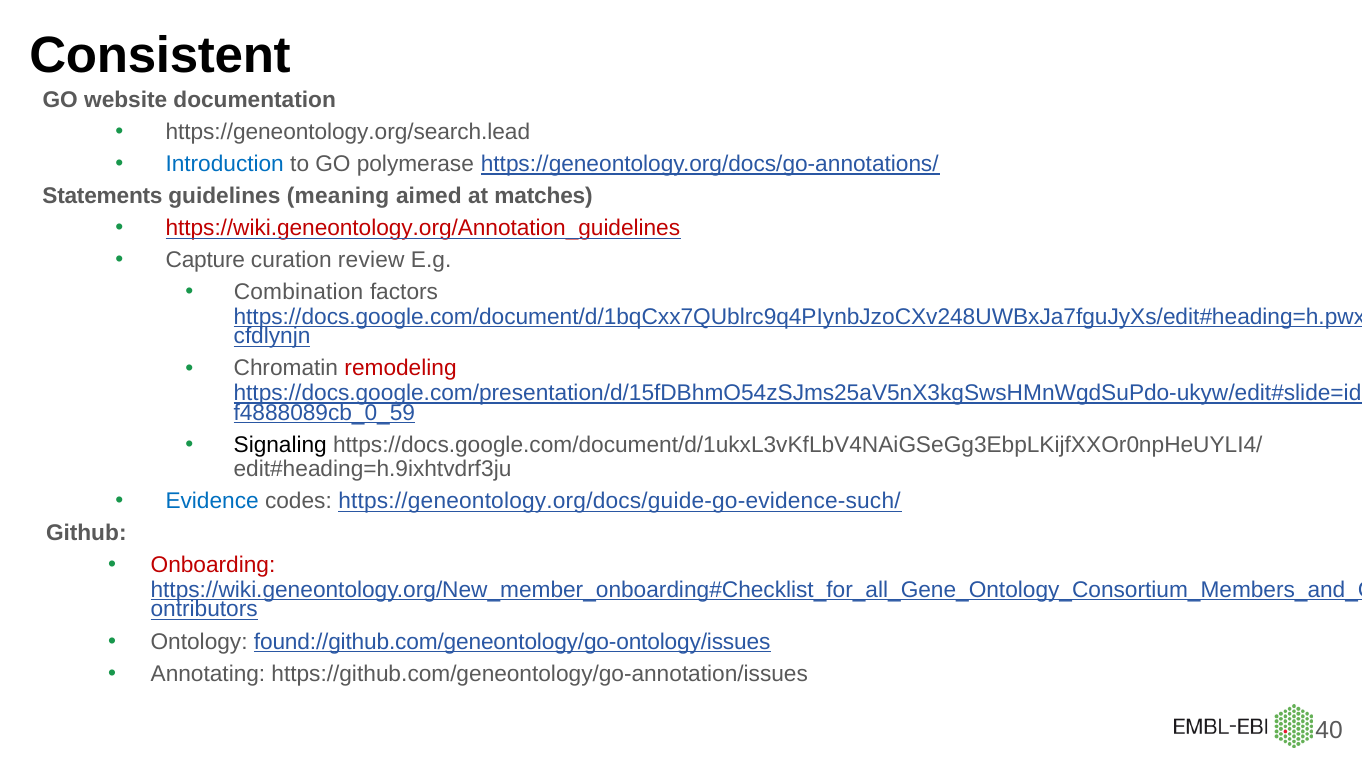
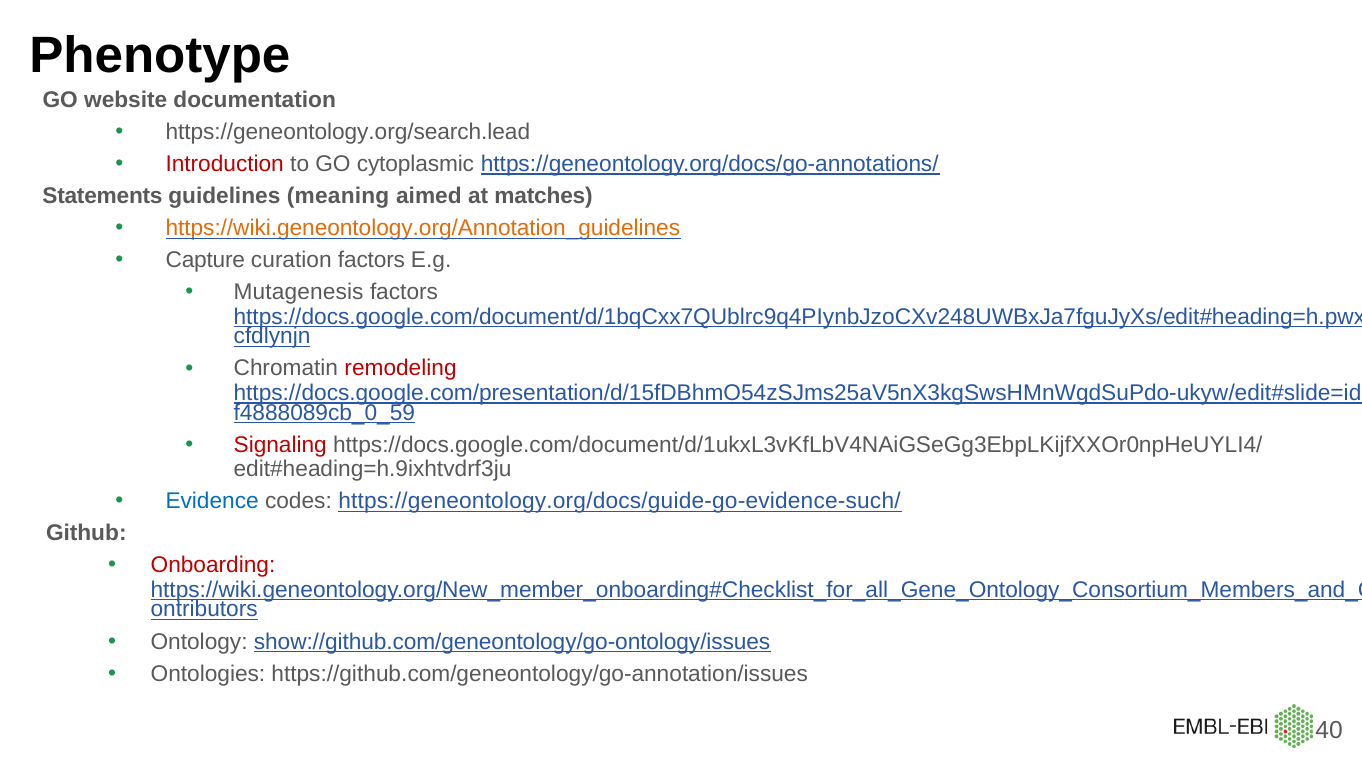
Consistent: Consistent -> Phenotype
Introduction colour: blue -> red
polymerase: polymerase -> cytoplasmic
https://wiki.geneontology.org/Annotation_guidelines colour: red -> orange
curation review: review -> factors
Combination: Combination -> Mutagenesis
Signaling colour: black -> red
found://github.com/geneontology/go-ontology/issues: found://github.com/geneontology/go-ontology/issues -> show://github.com/geneontology/go-ontology/issues
Annotating: Annotating -> Ontologies
